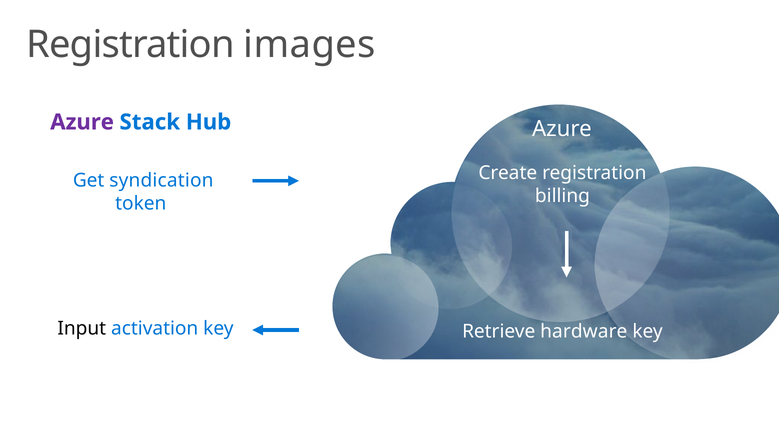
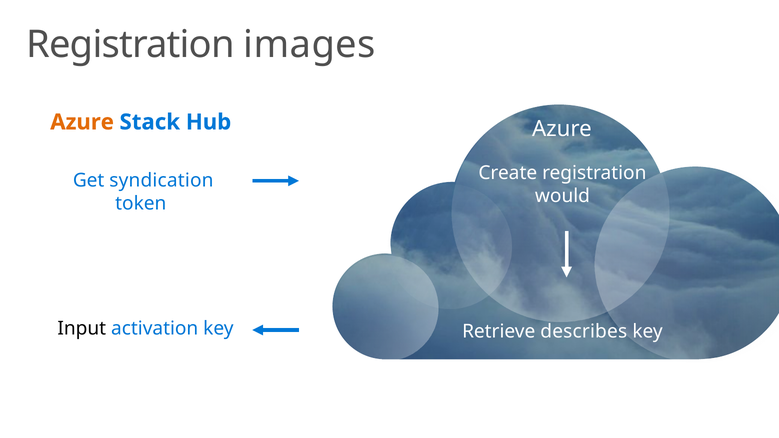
Azure at (82, 122) colour: purple -> orange
billing: billing -> would
hardware: hardware -> describes
